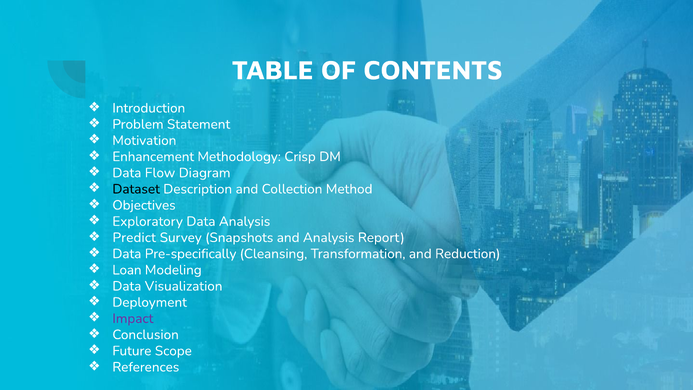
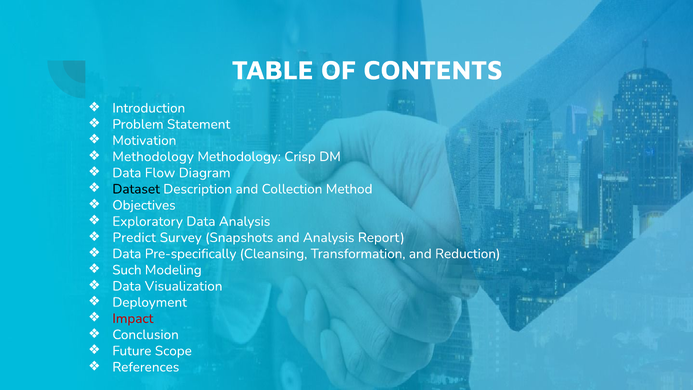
Enhancement at (153, 157): Enhancement -> Methodology
Loan: Loan -> Such
Impact colour: purple -> red
